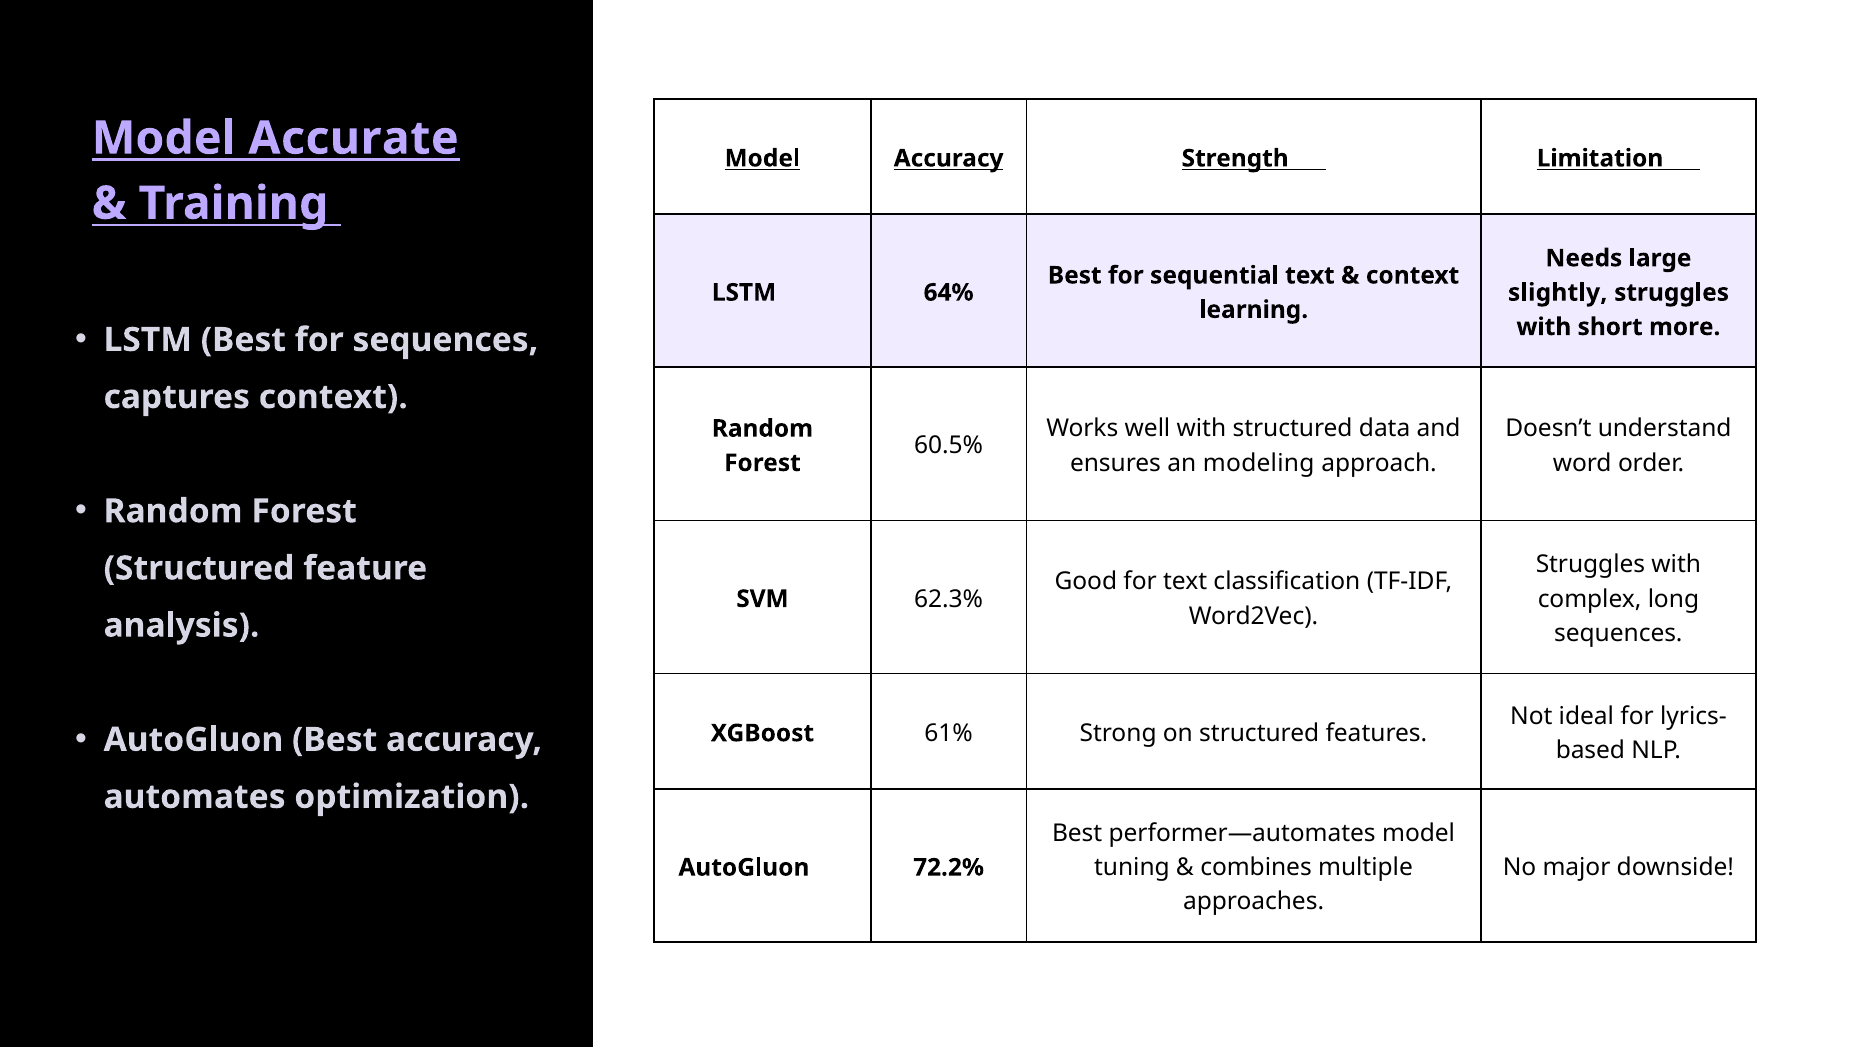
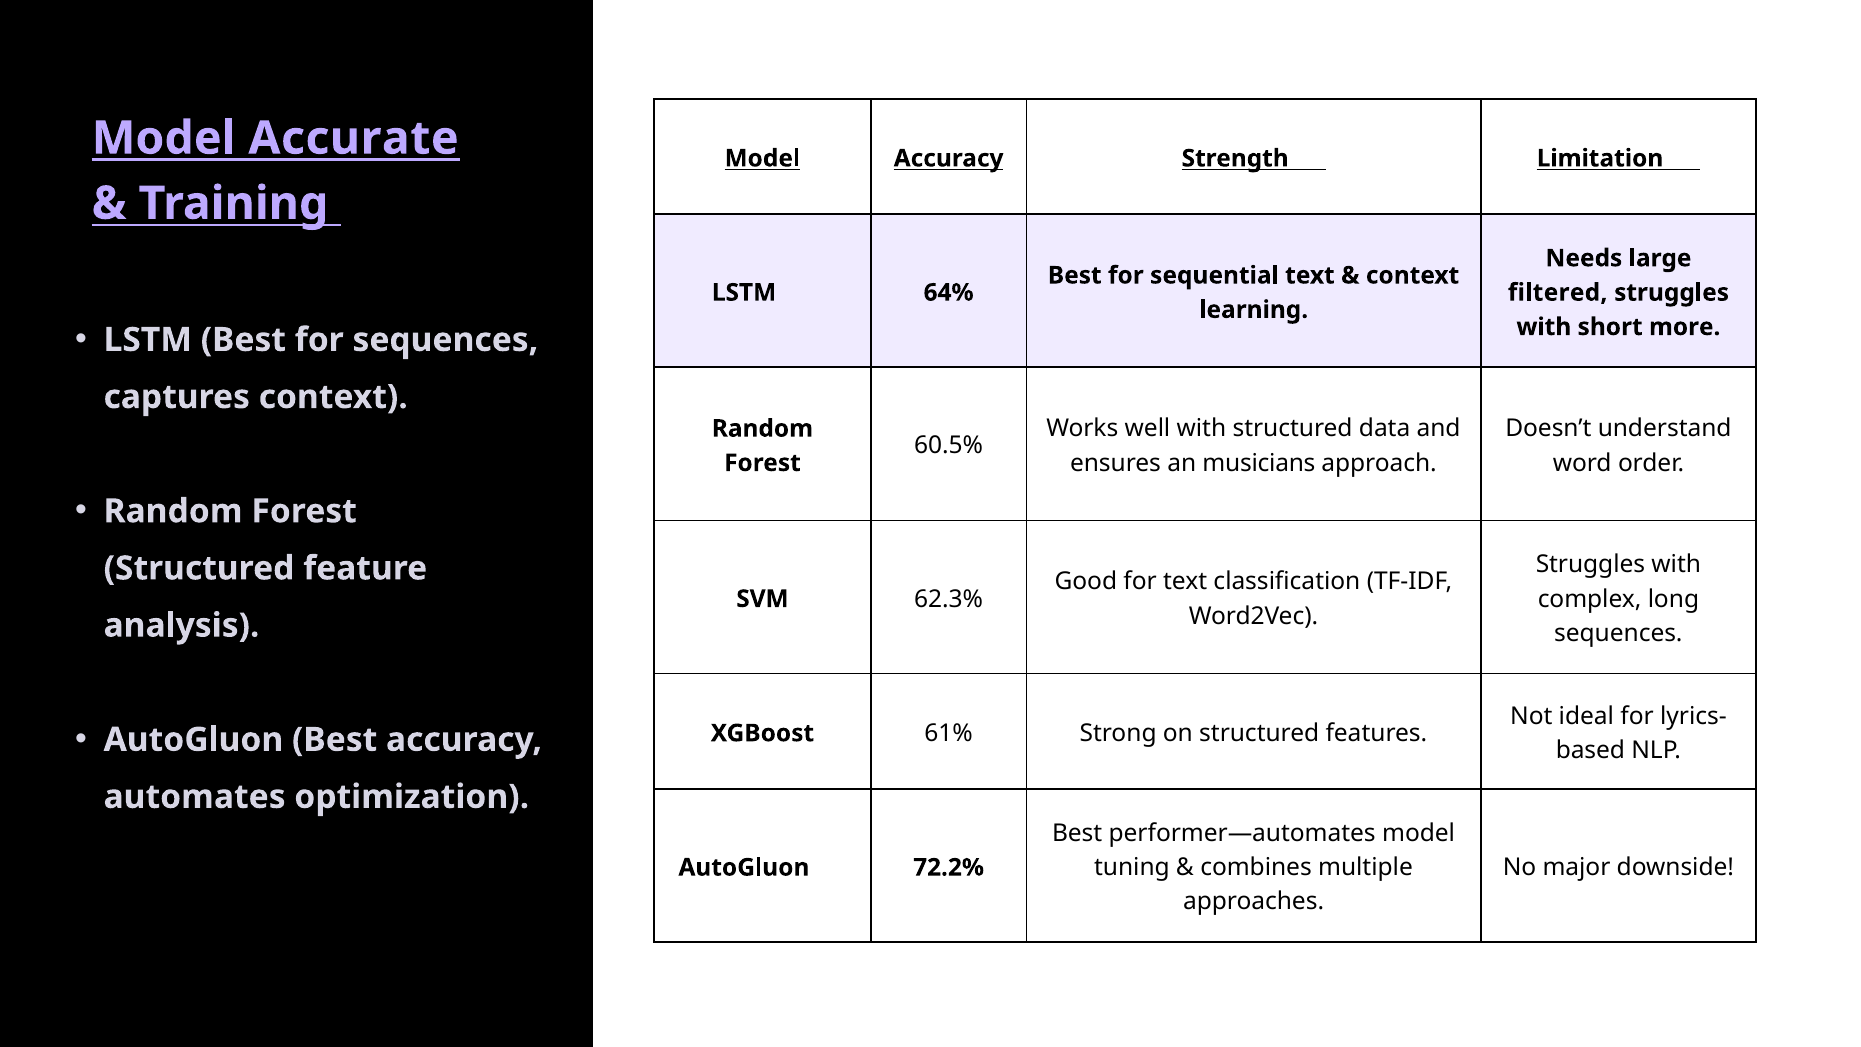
slightly: slightly -> filtered
modeling: modeling -> musicians
